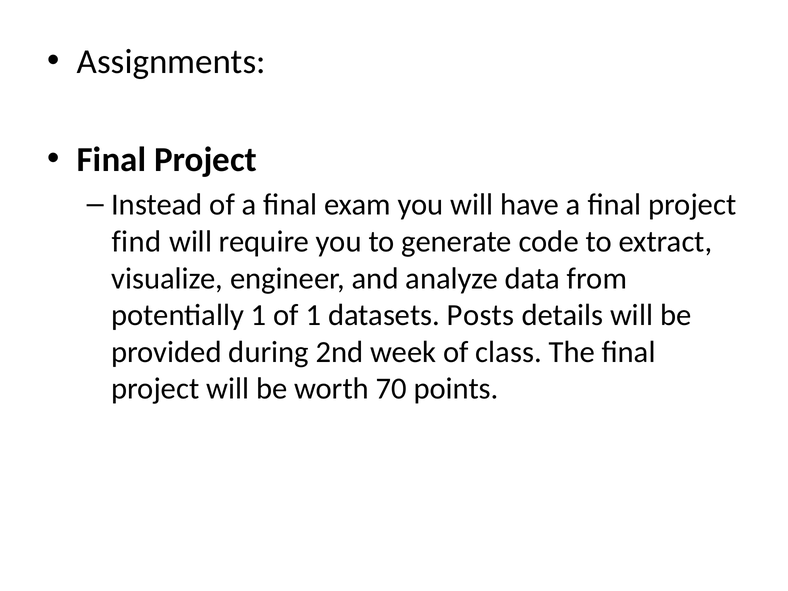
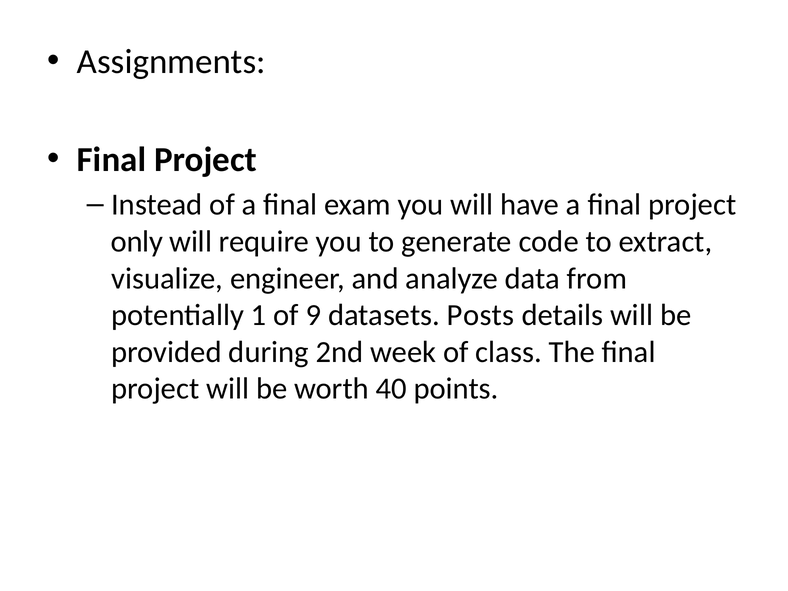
find: find -> only
of 1: 1 -> 9
70: 70 -> 40
